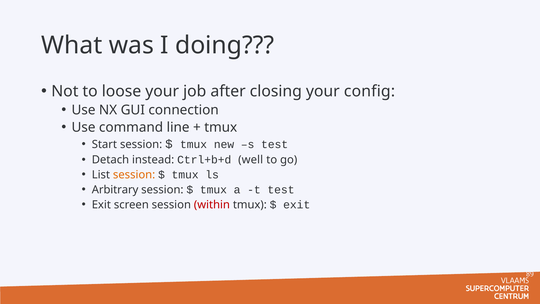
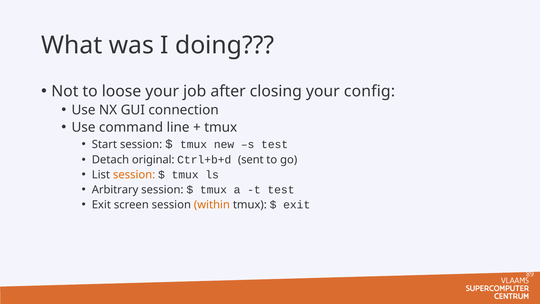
instead: instead -> original
well: well -> sent
within colour: red -> orange
